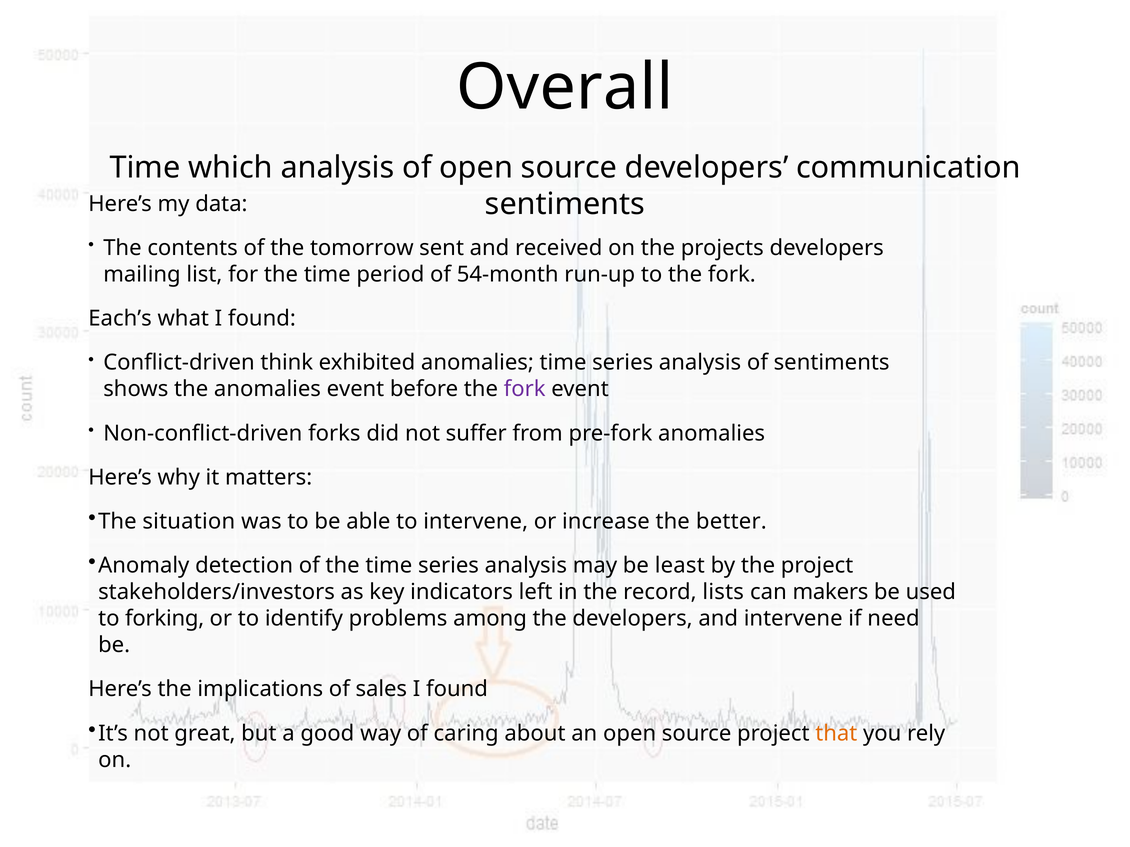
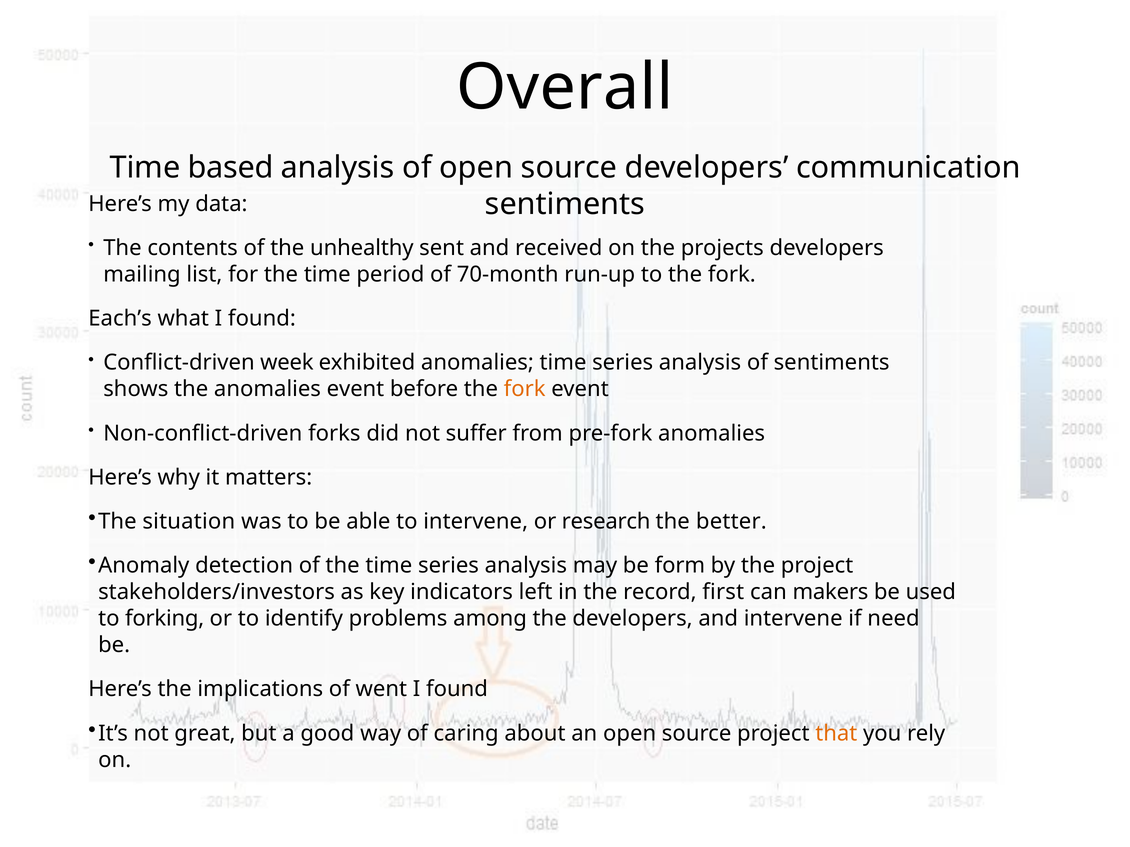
which: which -> based
tomorrow: tomorrow -> unhealthy
54-month: 54-month -> 70-month
think: think -> week
fork at (525, 389) colour: purple -> orange
increase: increase -> research
least: least -> form
lists: lists -> first
sales: sales -> went
